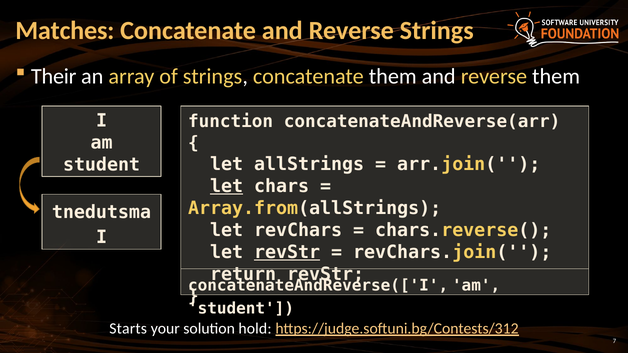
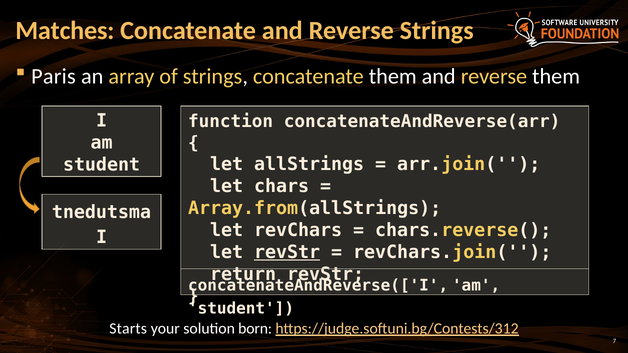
Their: Their -> Paris
let at (227, 187) underline: present -> none
hold: hold -> born
